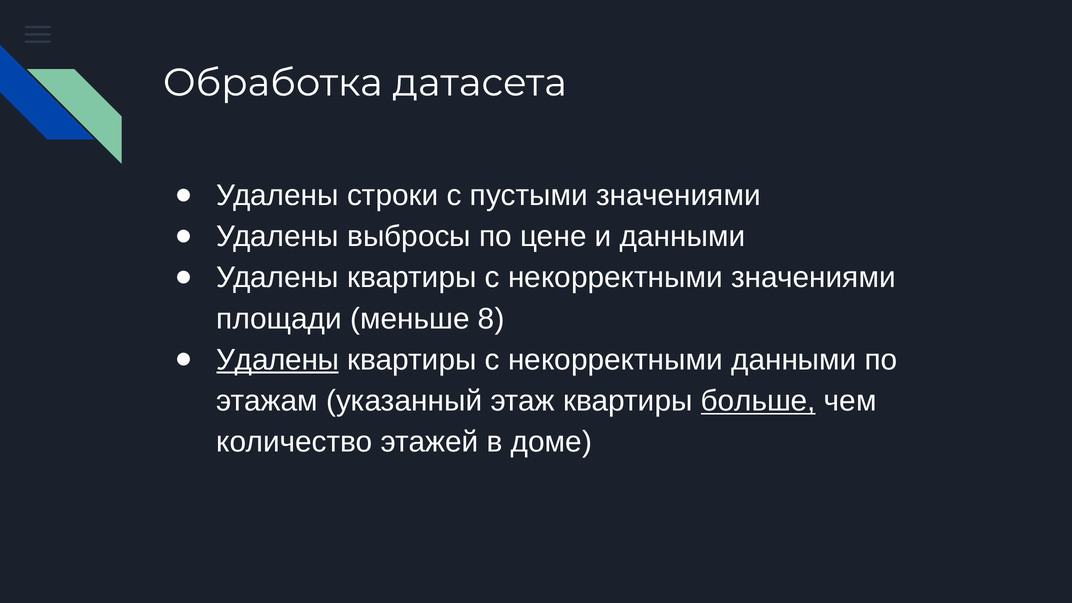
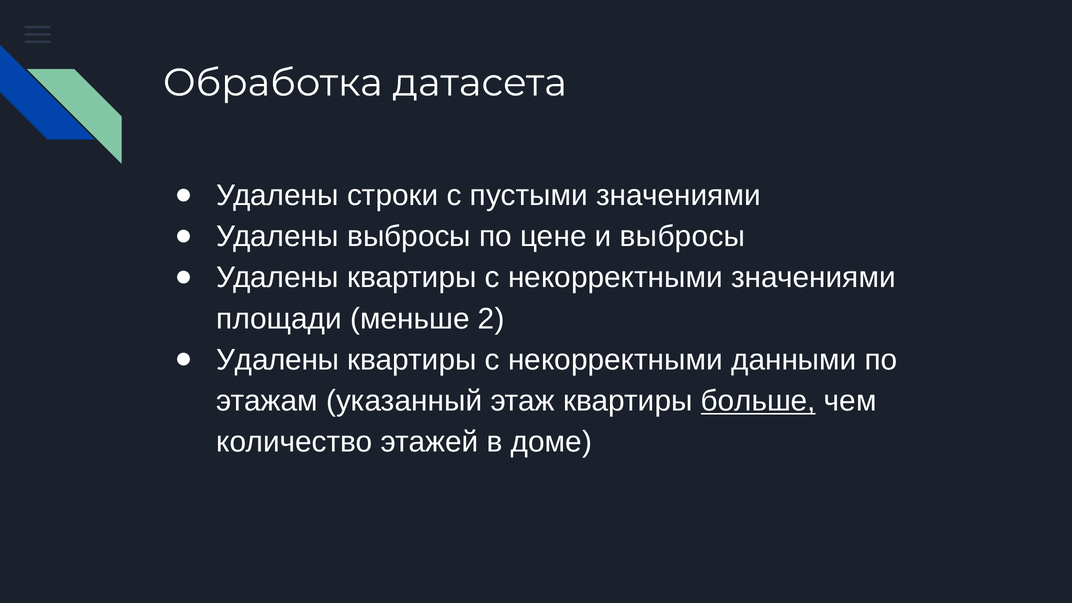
и данными: данными -> выбросы
8: 8 -> 2
Удалены at (278, 360) underline: present -> none
